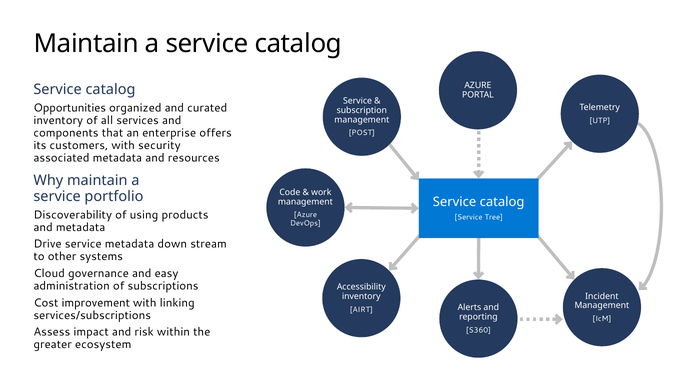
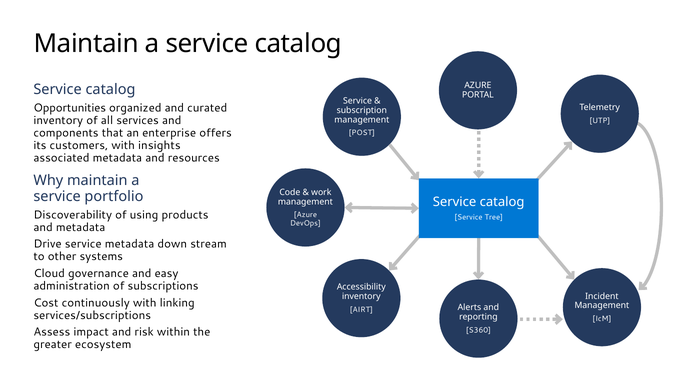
security: security -> insights
improvement: improvement -> continuously
